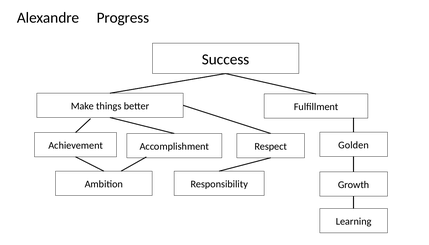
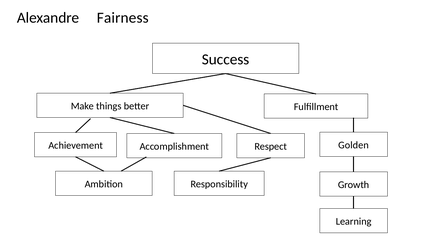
Progress: Progress -> Fairness
